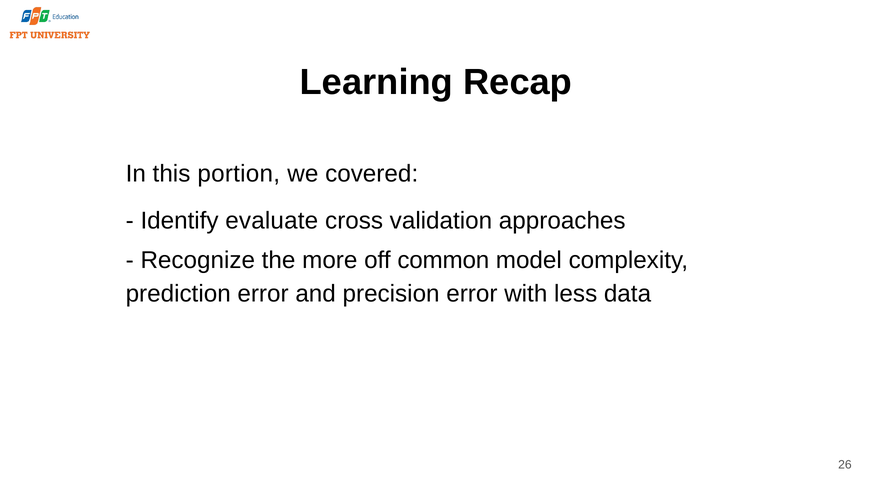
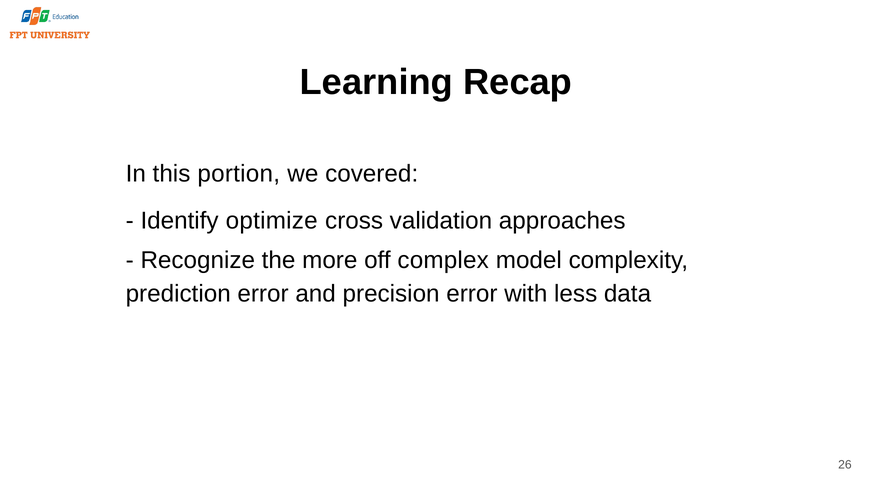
evaluate: evaluate -> optimize
common: common -> complex
